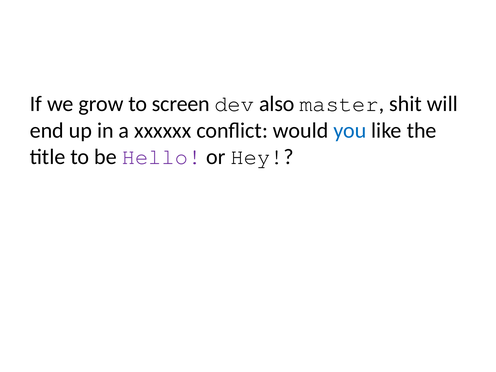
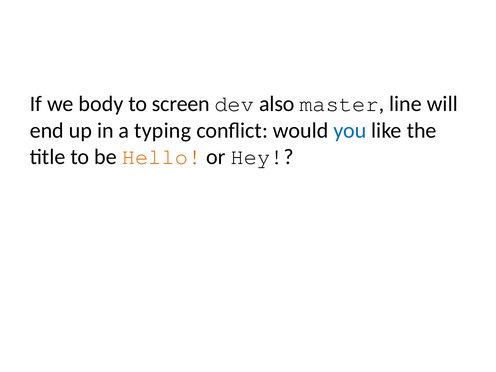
grow: grow -> body
shit: shit -> line
xxxxxx: xxxxxx -> typing
Hello colour: purple -> orange
